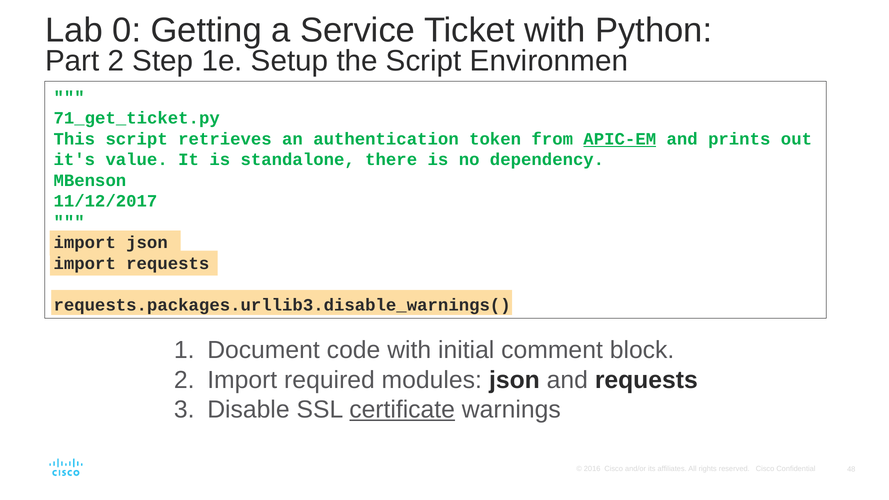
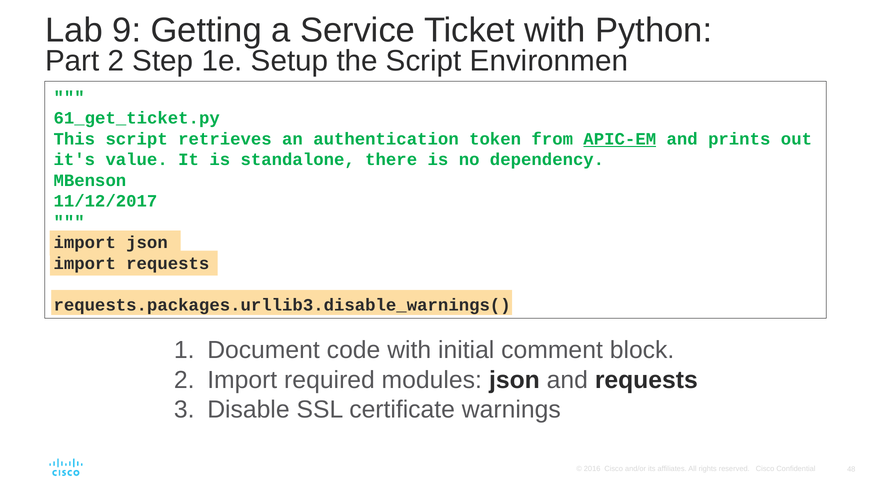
0: 0 -> 9
71_get_ticket.py: 71_get_ticket.py -> 61_get_ticket.py
certificate underline: present -> none
